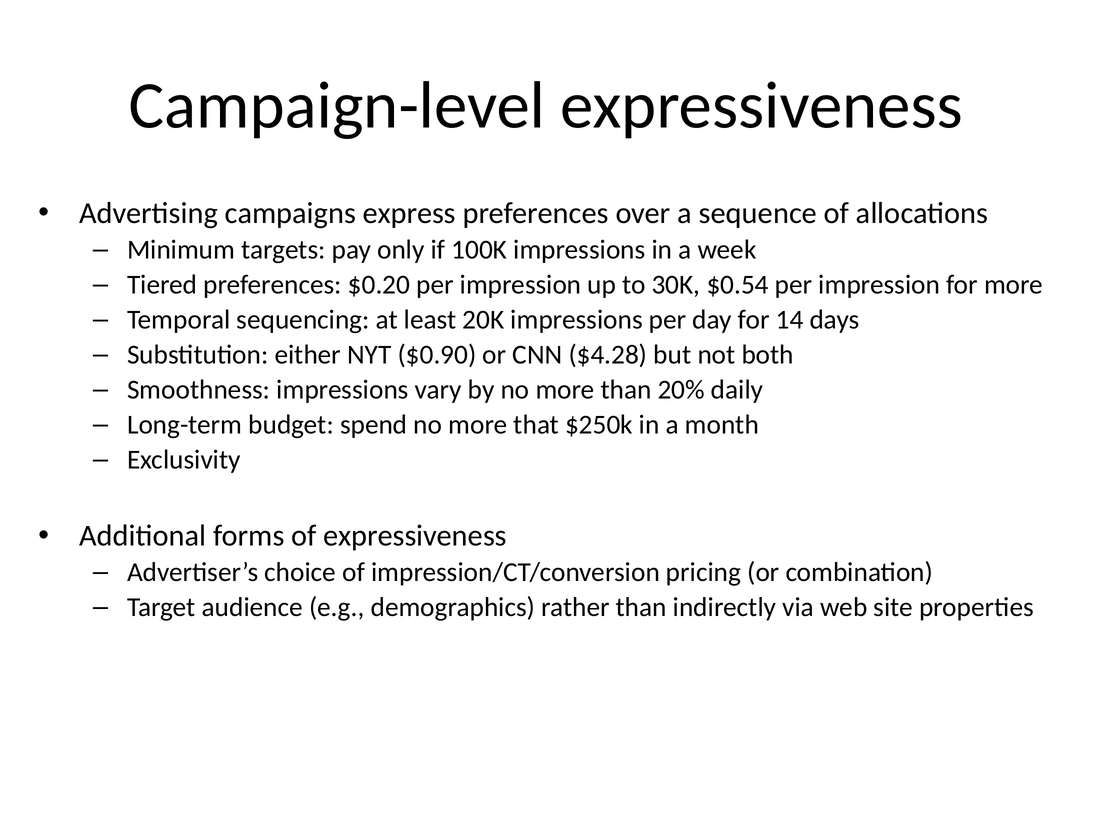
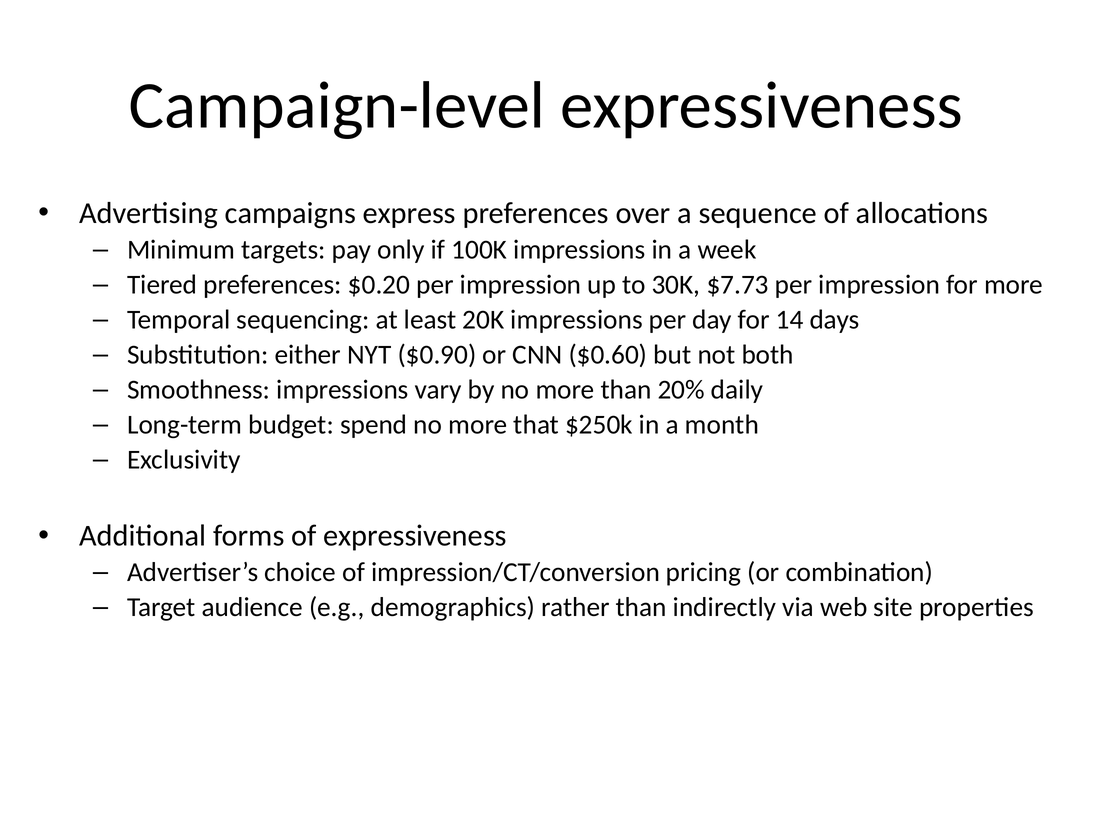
$0.54: $0.54 -> $7.73
$4.28: $4.28 -> $0.60
